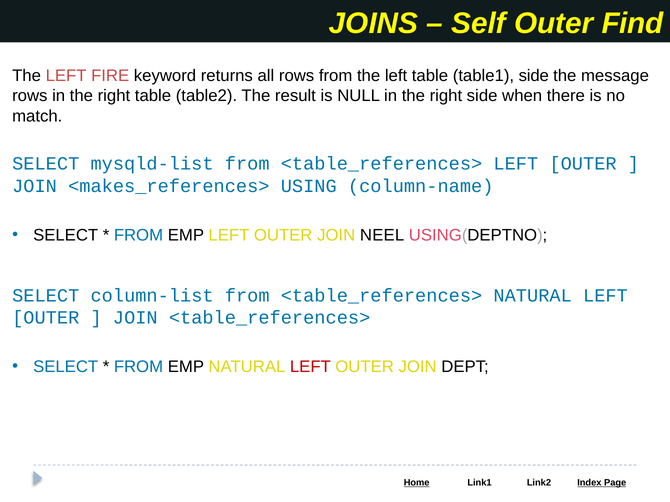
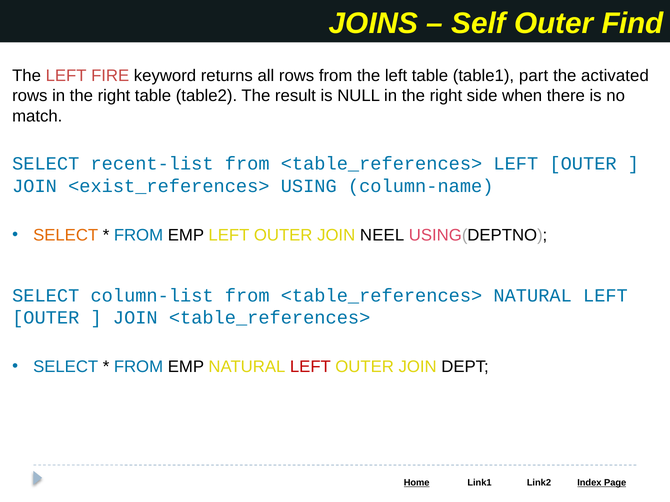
table1 side: side -> part
message: message -> activated
mysqld-list: mysqld-list -> recent-list
<makes_references>: <makes_references> -> <exist_references>
SELECT at (66, 235) colour: black -> orange
